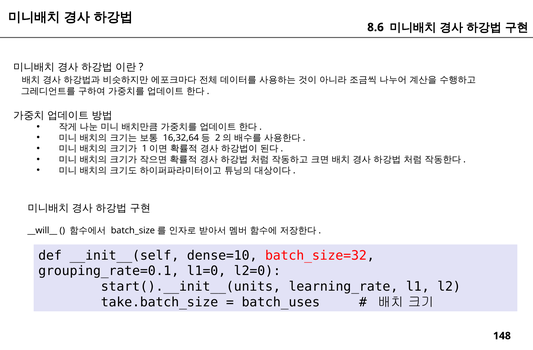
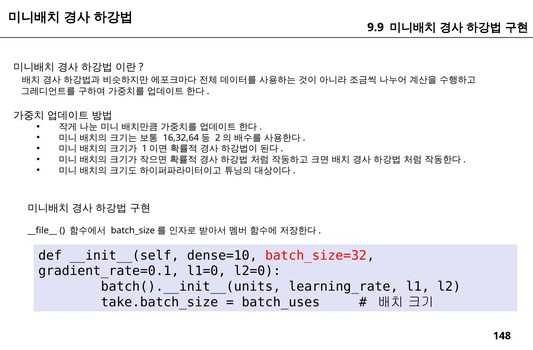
8.6: 8.6 -> 9.9
__will__: __will__ -> __file__
grouping_rate=0.1: grouping_rate=0.1 -> gradient_rate=0.1
start().__init__(units: start().__init__(units -> batch().__init__(units
